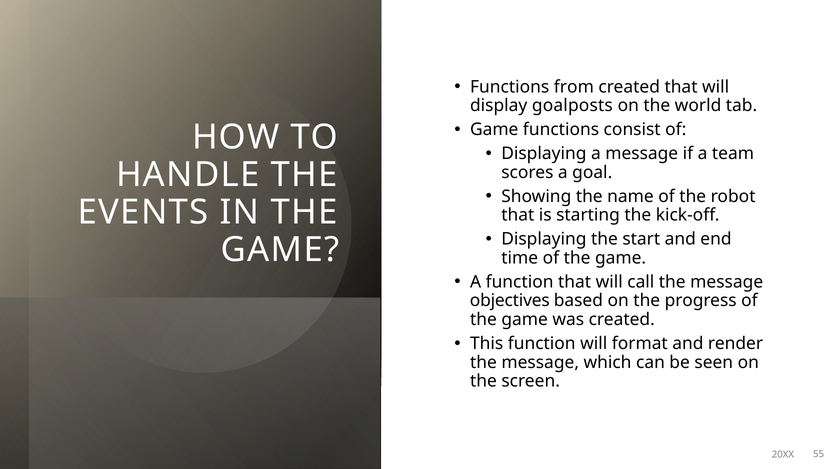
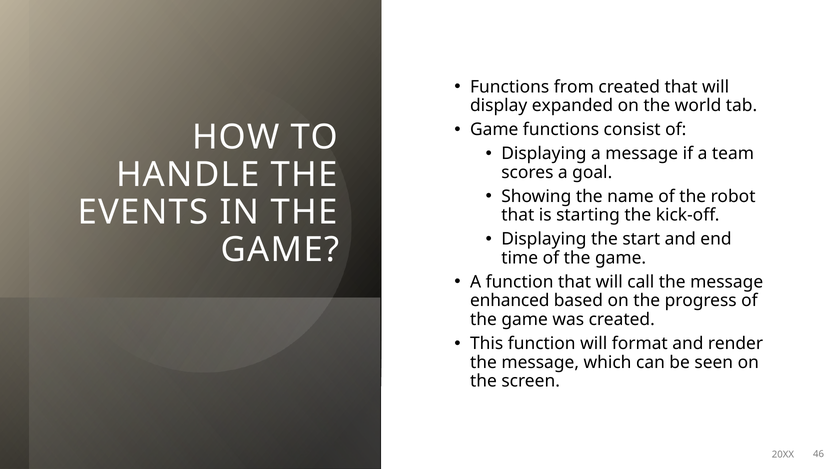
goalposts: goalposts -> expanded
objectives: objectives -> enhanced
55: 55 -> 46
